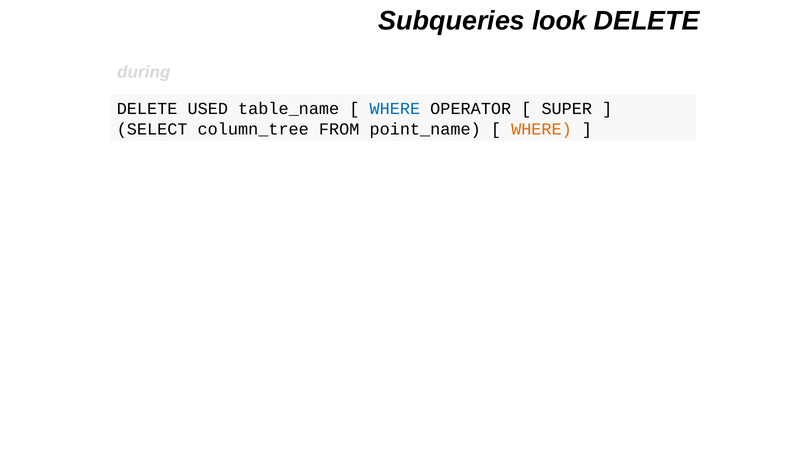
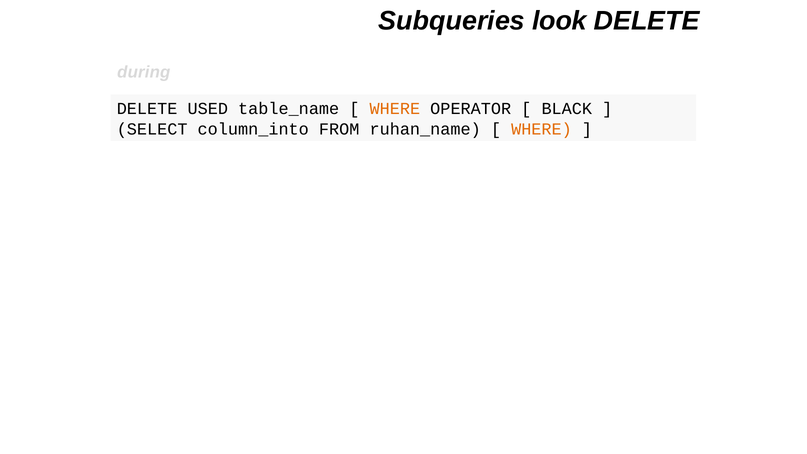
WHERE at (395, 109) colour: blue -> orange
SUPER: SUPER -> BLACK
column_tree: column_tree -> column_into
point_name: point_name -> ruhan_name
